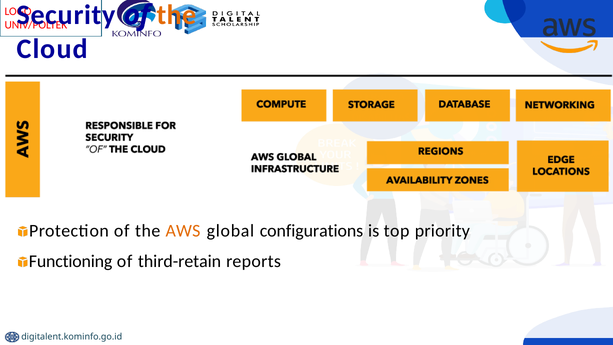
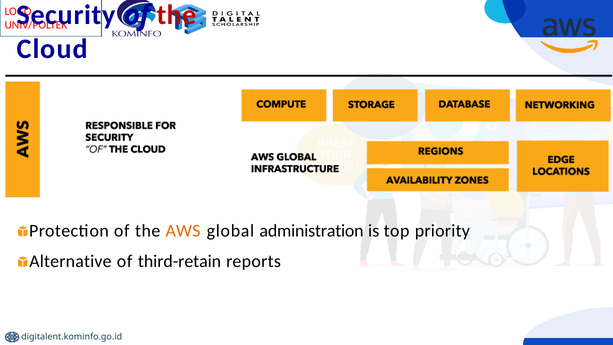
the at (176, 15) colour: orange -> red
configurations: configurations -> administration
Functioning: Functioning -> Alternative
